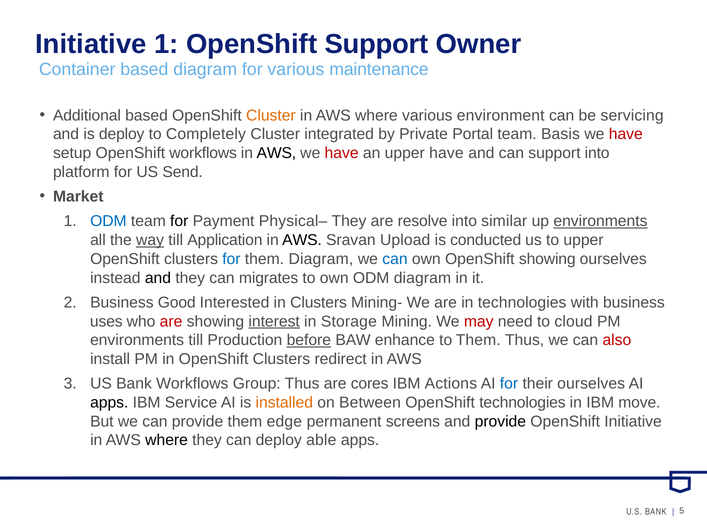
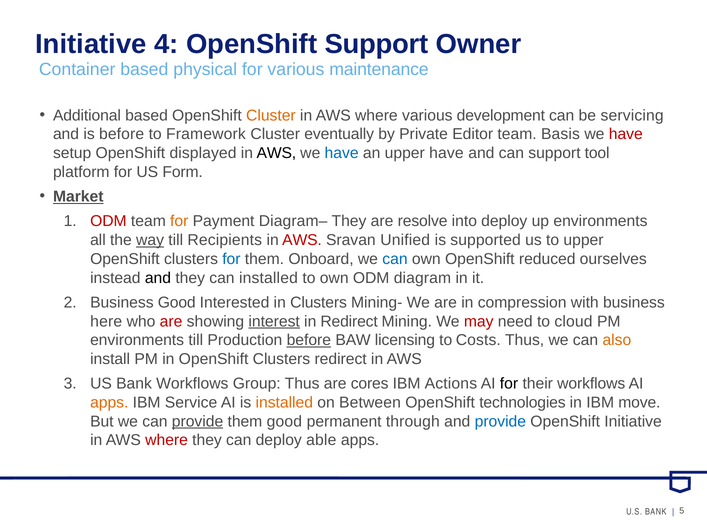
Initiative 1: 1 -> 4
based diagram: diagram -> physical
environment: environment -> development
is deploy: deploy -> before
Completely: Completely -> Framework
integrated: integrated -> eventually
Portal: Portal -> Editor
OpenShift workflows: workflows -> displayed
have at (342, 153) colour: red -> blue
support into: into -> tool
Send: Send -> Form
Market underline: none -> present
ODM at (108, 221) colour: blue -> red
for at (179, 221) colour: black -> orange
Physical–: Physical– -> Diagram–
into similar: similar -> deploy
environments at (600, 221) underline: present -> none
Application: Application -> Recipients
AWS at (302, 240) colour: black -> red
Upload: Upload -> Unified
conducted: conducted -> supported
them Diagram: Diagram -> Onboard
OpenShift showing: showing -> reduced
can migrates: migrates -> installed
in technologies: technologies -> compression
uses: uses -> here
in Storage: Storage -> Redirect
enhance: enhance -> licensing
to Them: Them -> Costs
also colour: red -> orange
for at (509, 384) colour: blue -> black
their ourselves: ourselves -> workflows
apps at (109, 403) colour: black -> orange
provide at (198, 422) underline: none -> present
them edge: edge -> good
screens: screens -> through
provide at (500, 422) colour: black -> blue
where at (167, 441) colour: black -> red
